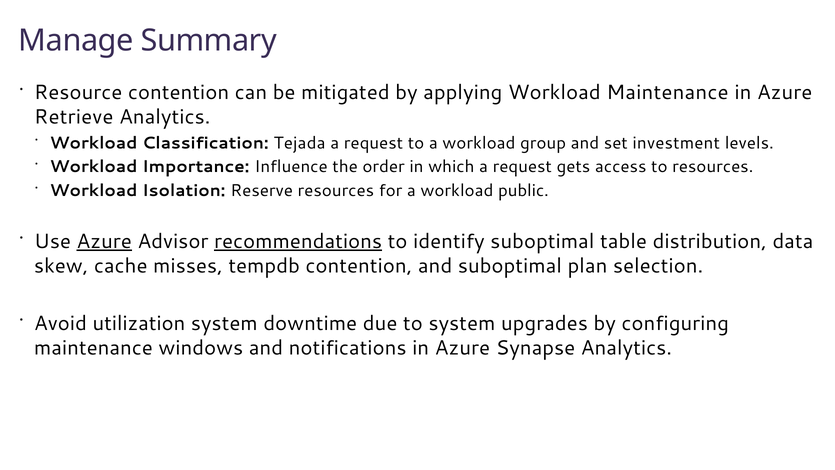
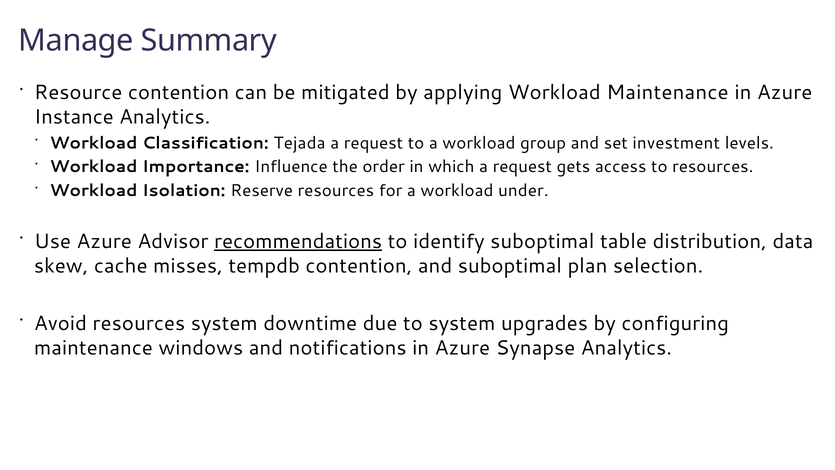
Retrieve: Retrieve -> Instance
public: public -> under
Azure at (104, 241) underline: present -> none
Avoid utilization: utilization -> resources
